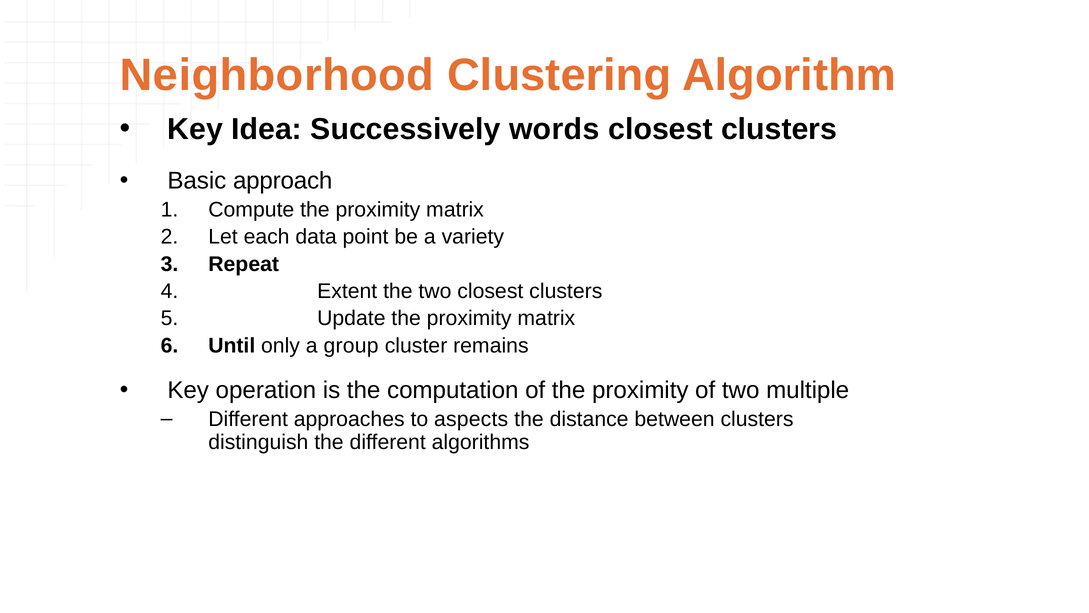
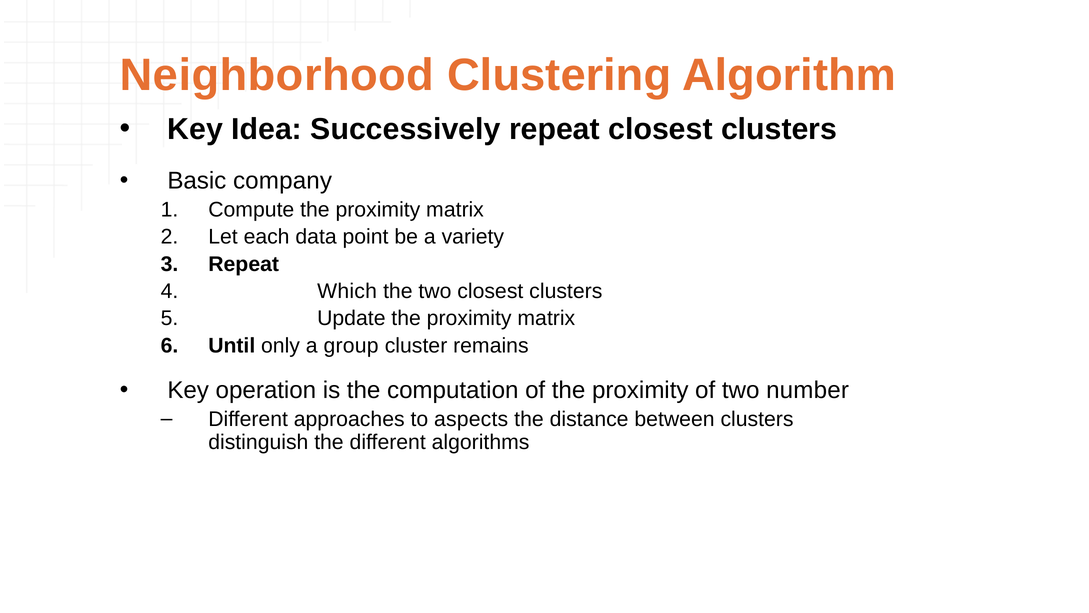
Successively words: words -> repeat
approach: approach -> company
Extent: Extent -> Which
multiple: multiple -> number
